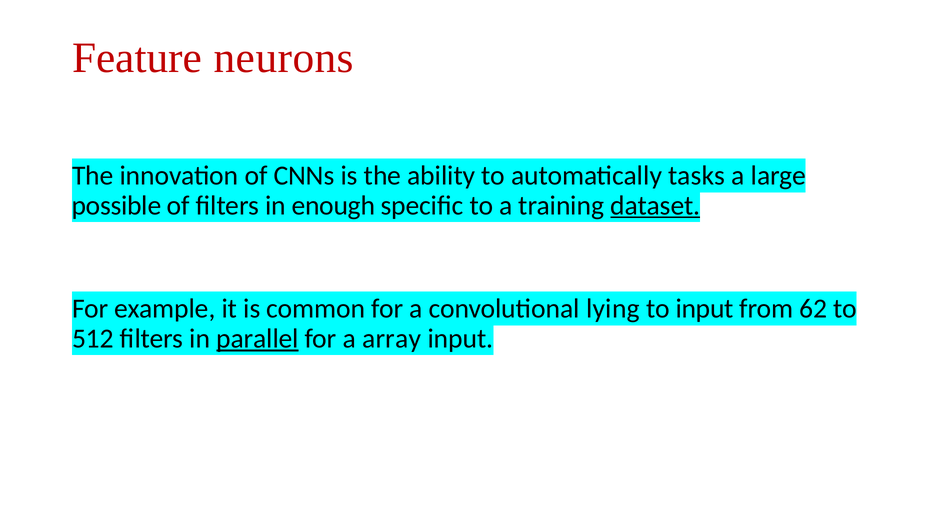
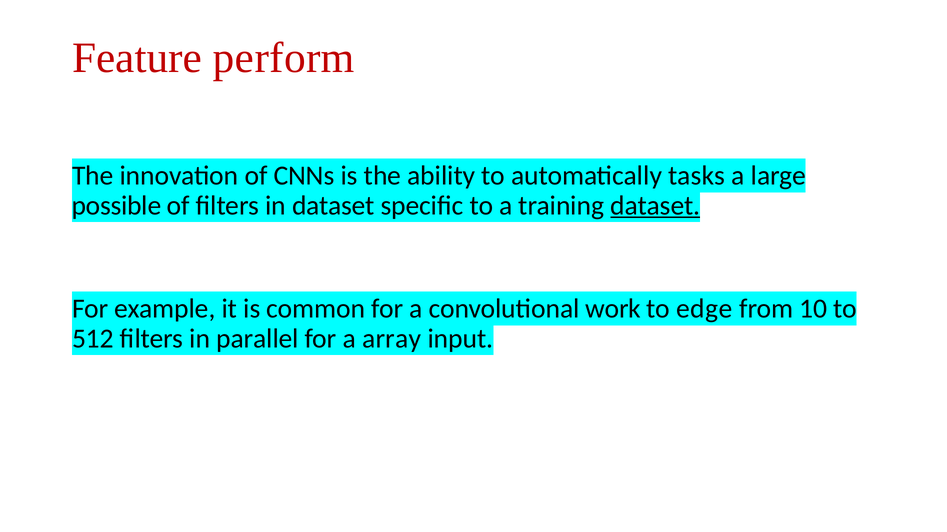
neurons: neurons -> perform
in enough: enough -> dataset
lying: lying -> work
to input: input -> edge
62: 62 -> 10
parallel underline: present -> none
